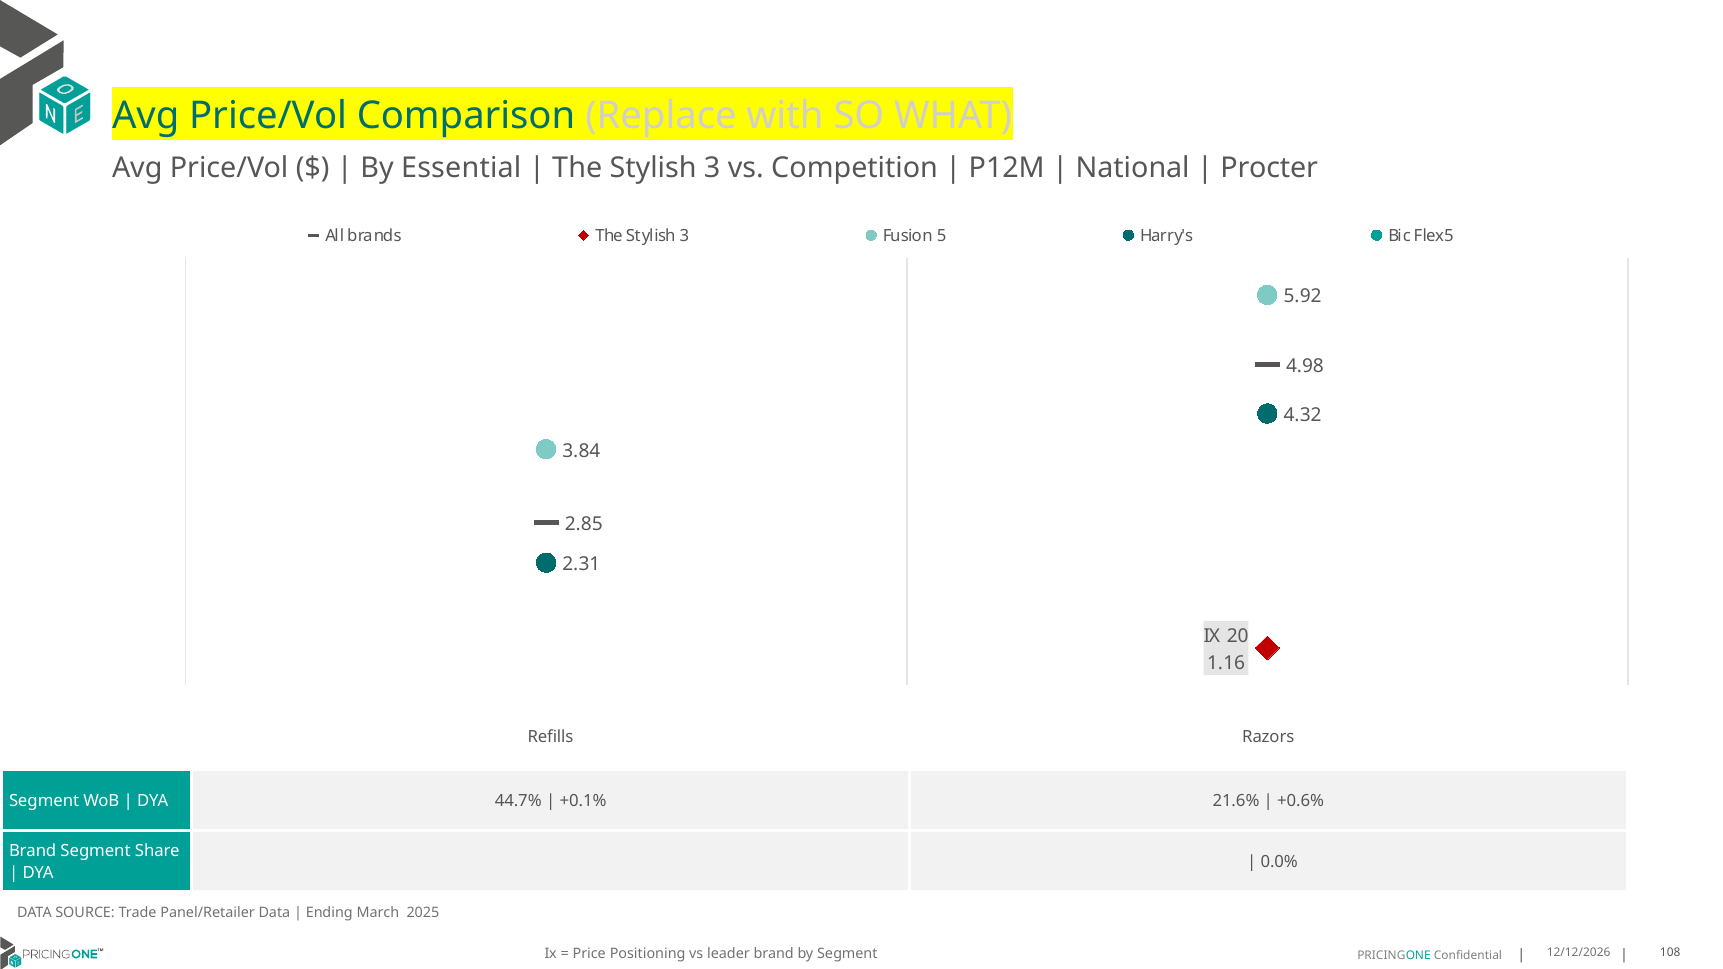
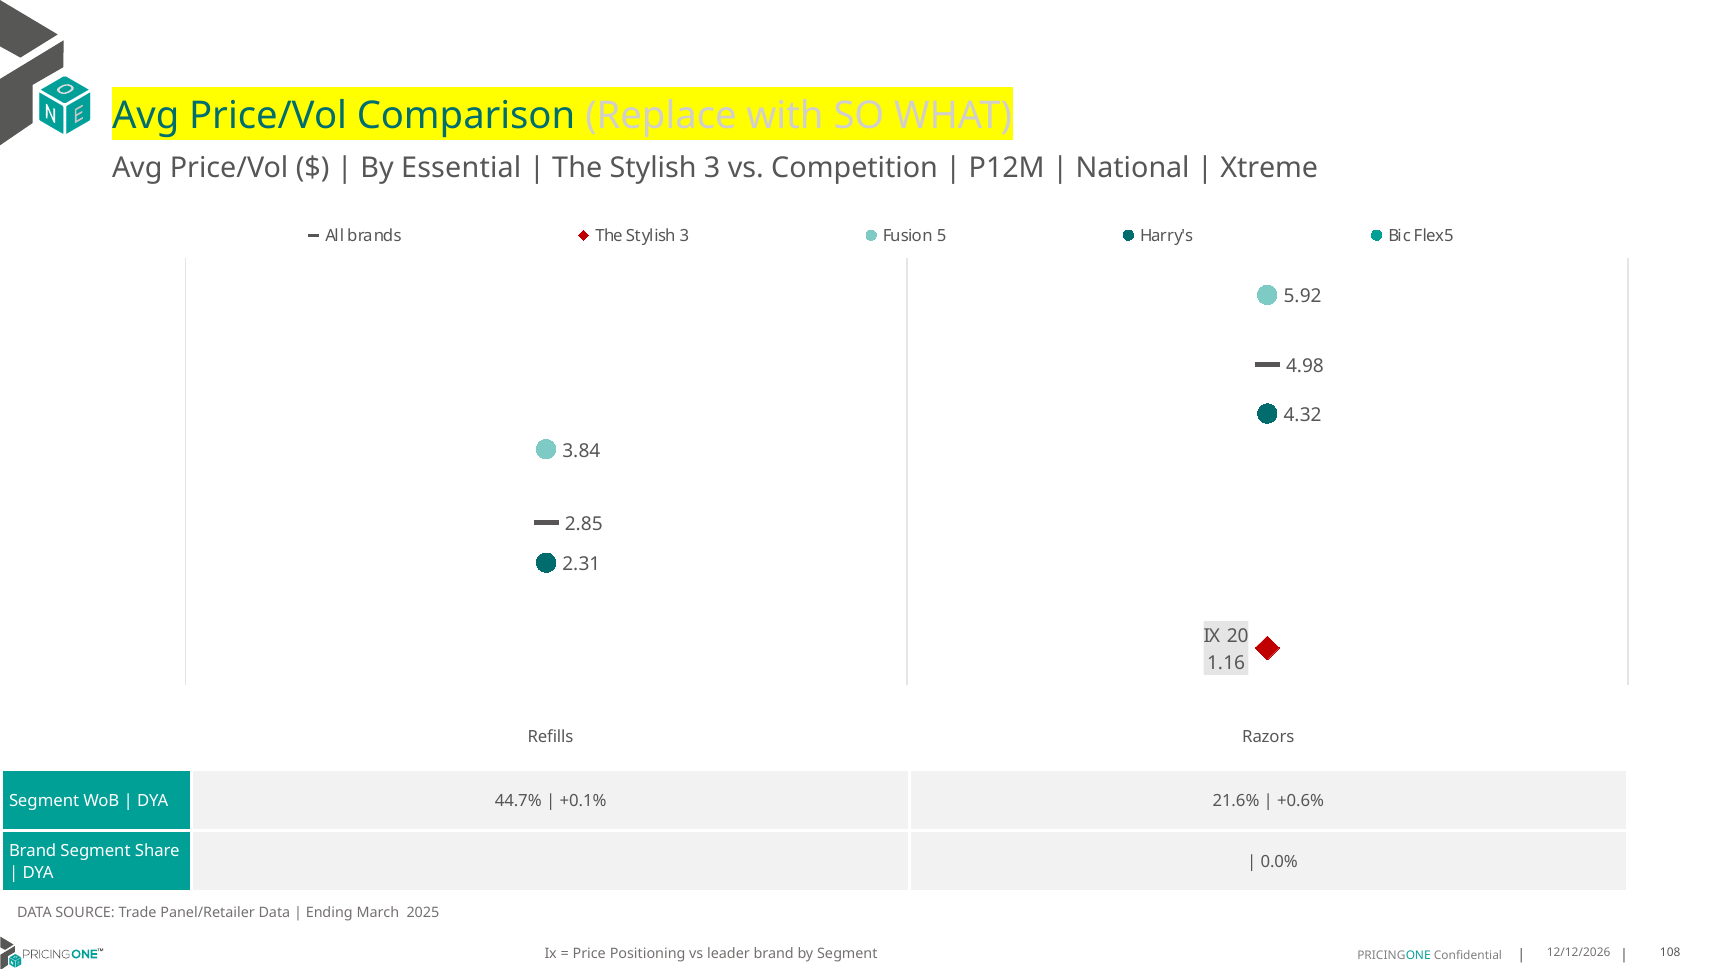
Procter: Procter -> Xtreme
